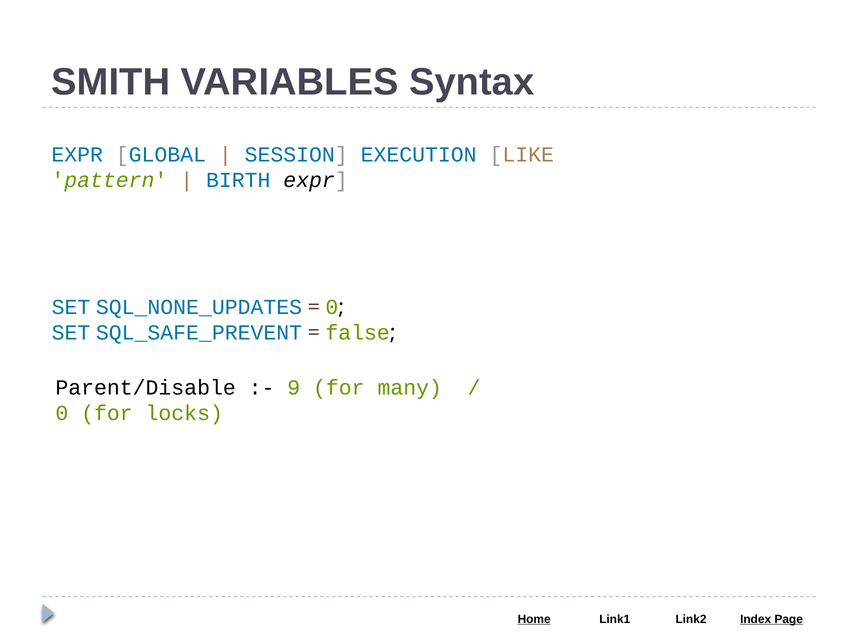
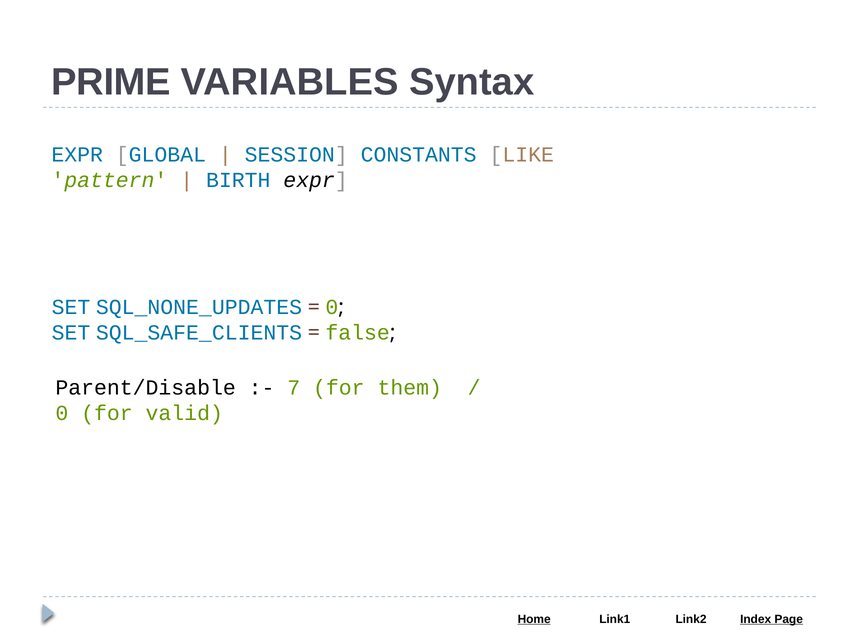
SMITH: SMITH -> PRIME
EXECUTION: EXECUTION -> CONSTANTS
SQL_SAFE_PREVENT: SQL_SAFE_PREVENT -> SQL_SAFE_CLIENTS
9: 9 -> 7
many: many -> them
locks: locks -> valid
